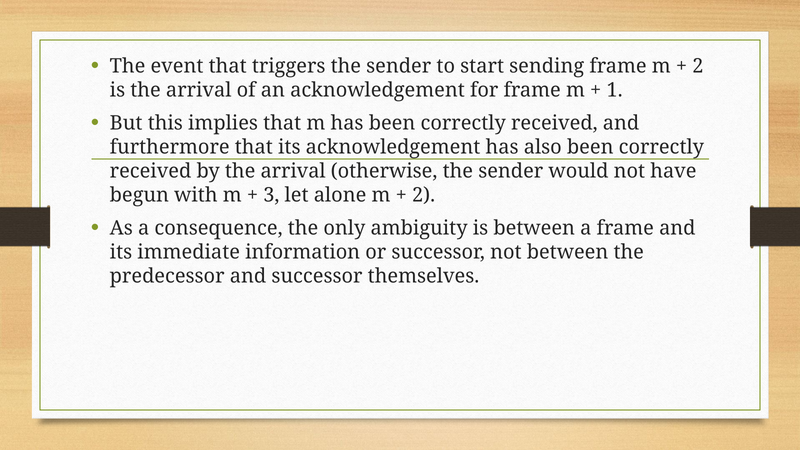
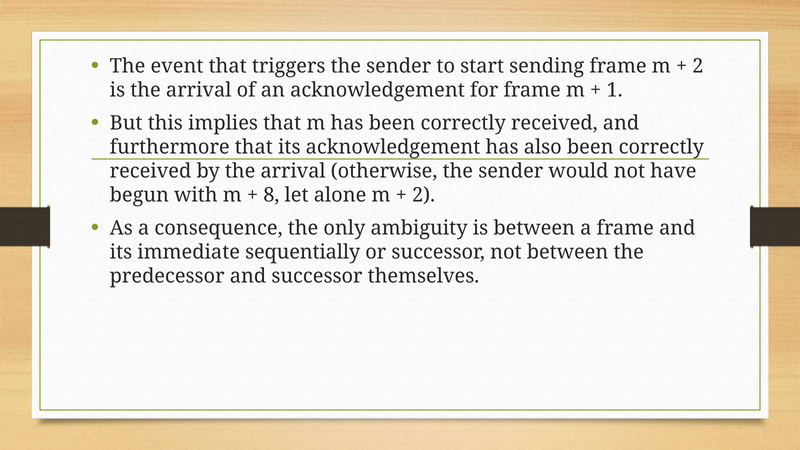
3: 3 -> 8
information: information -> sequentially
